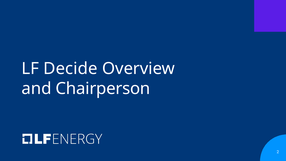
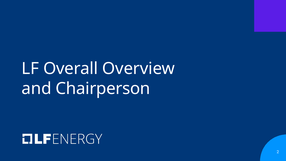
Decide: Decide -> Overall
